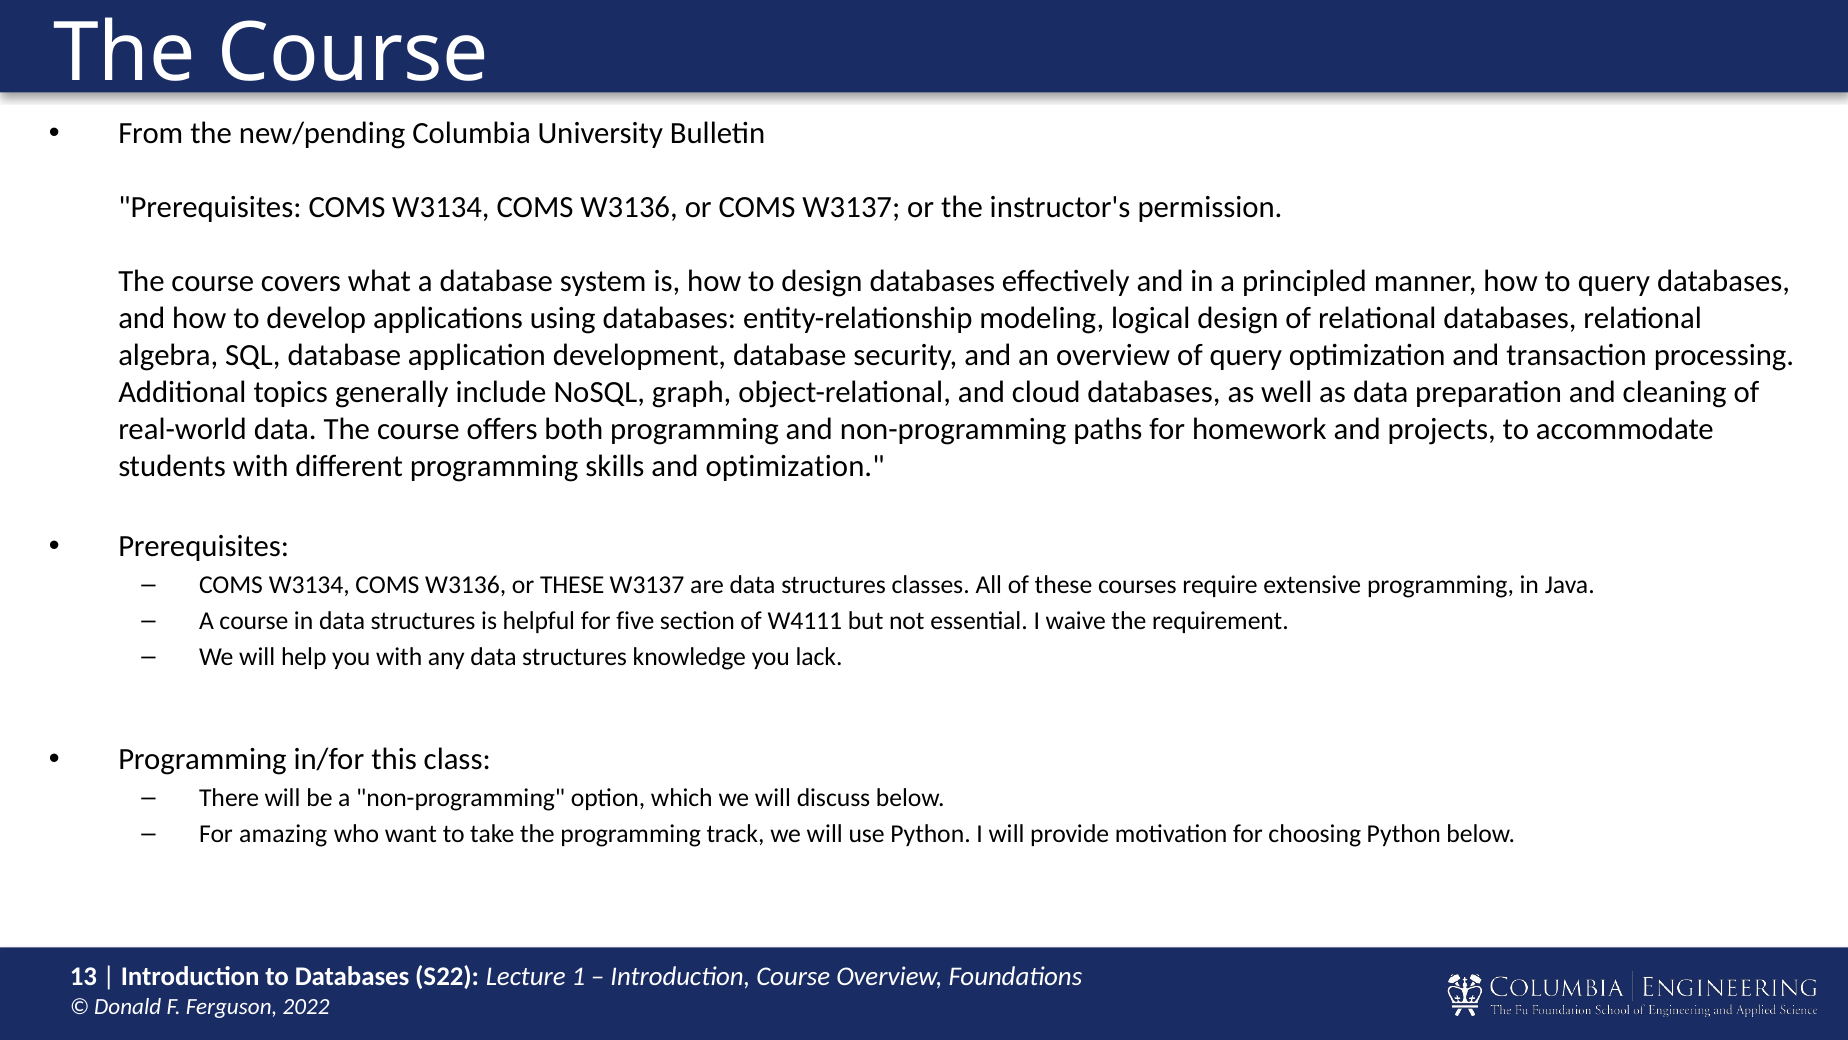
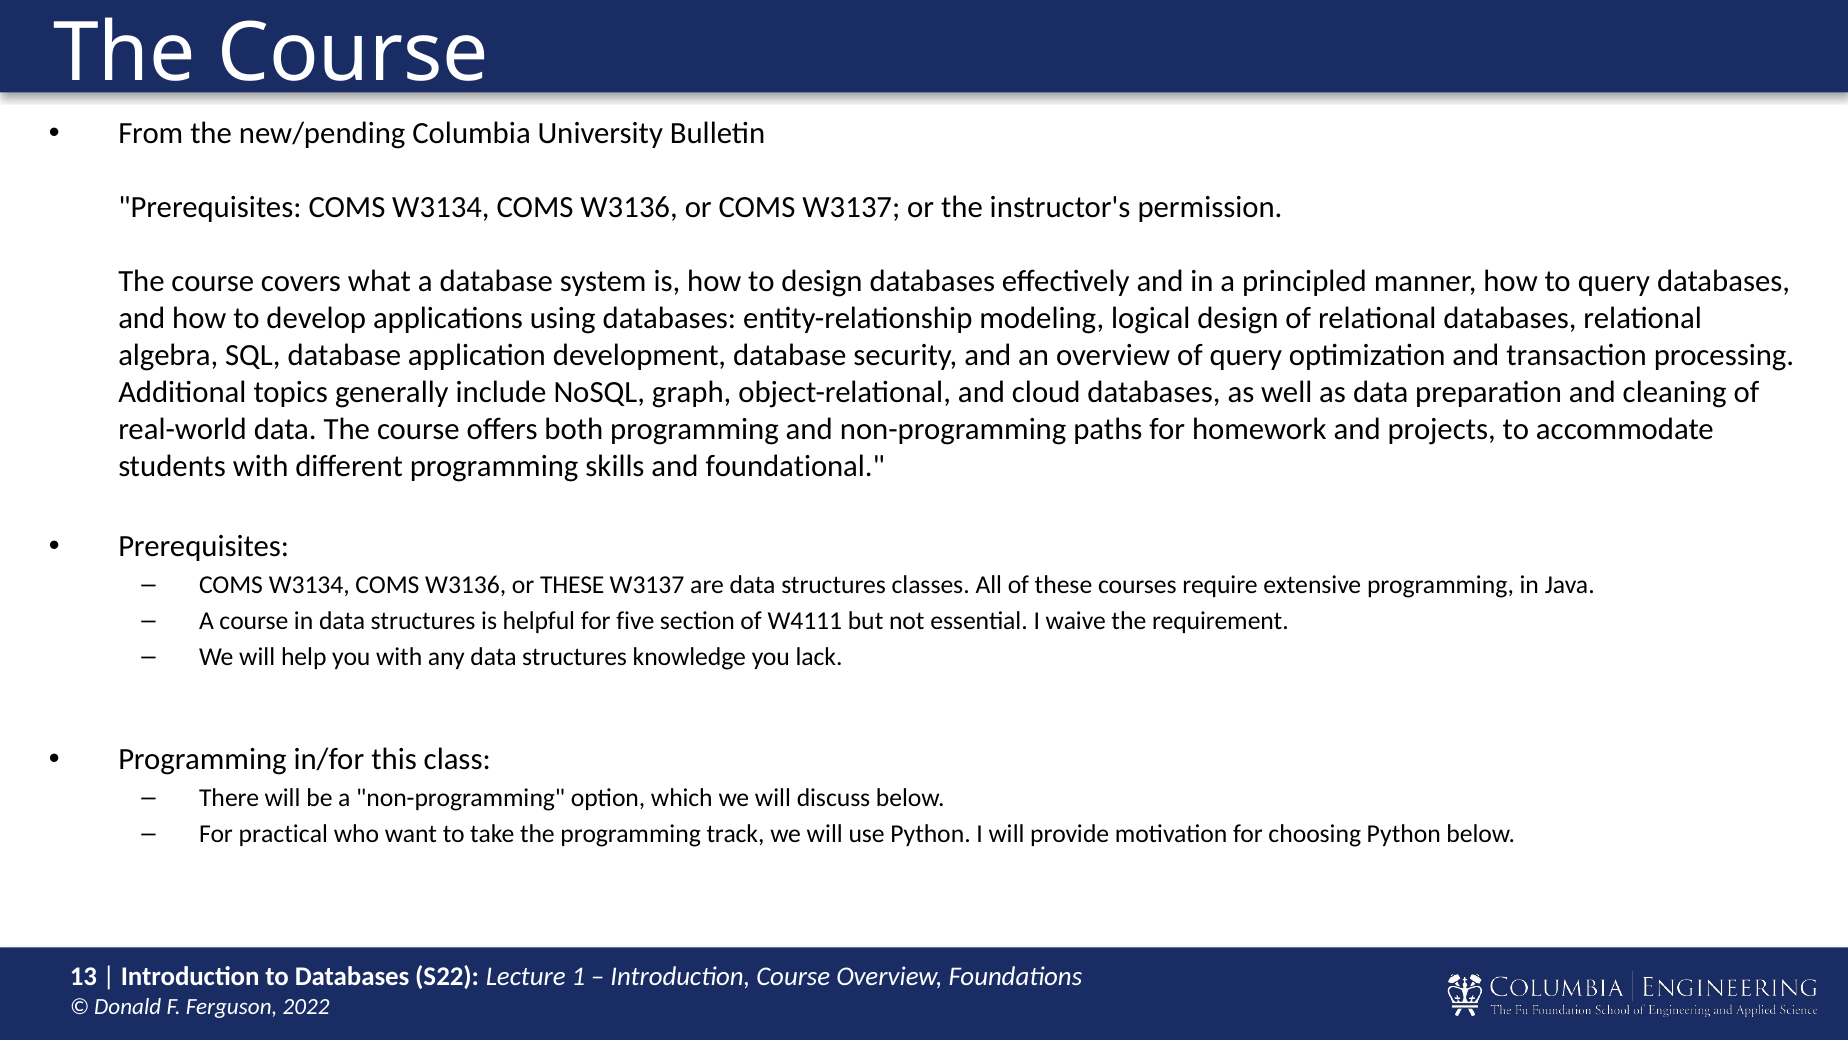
and optimization: optimization -> foundational
amazing: amazing -> practical
